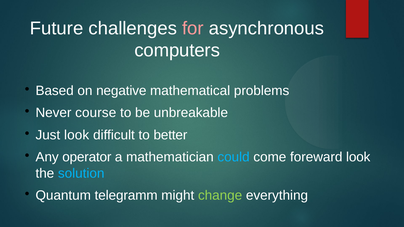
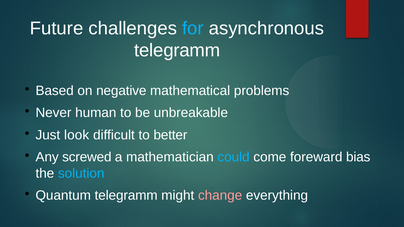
for colour: pink -> light blue
computers at (177, 51): computers -> telegramm
course: course -> human
operator: operator -> screwed
foreward look: look -> bias
change colour: light green -> pink
